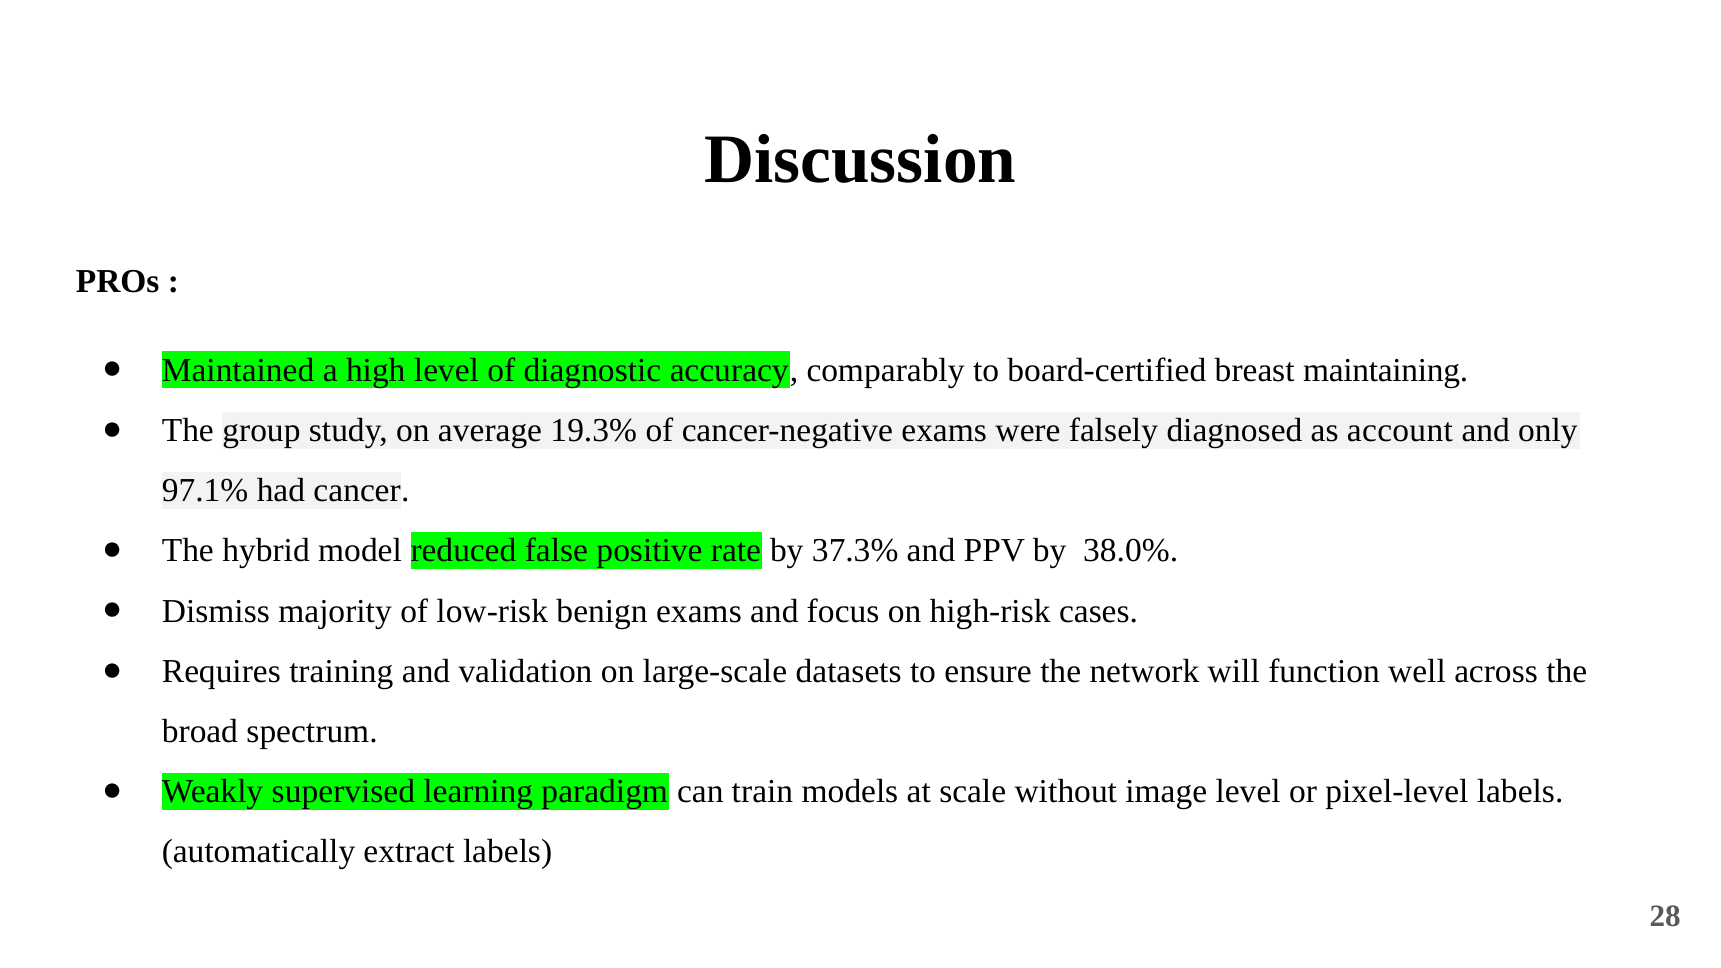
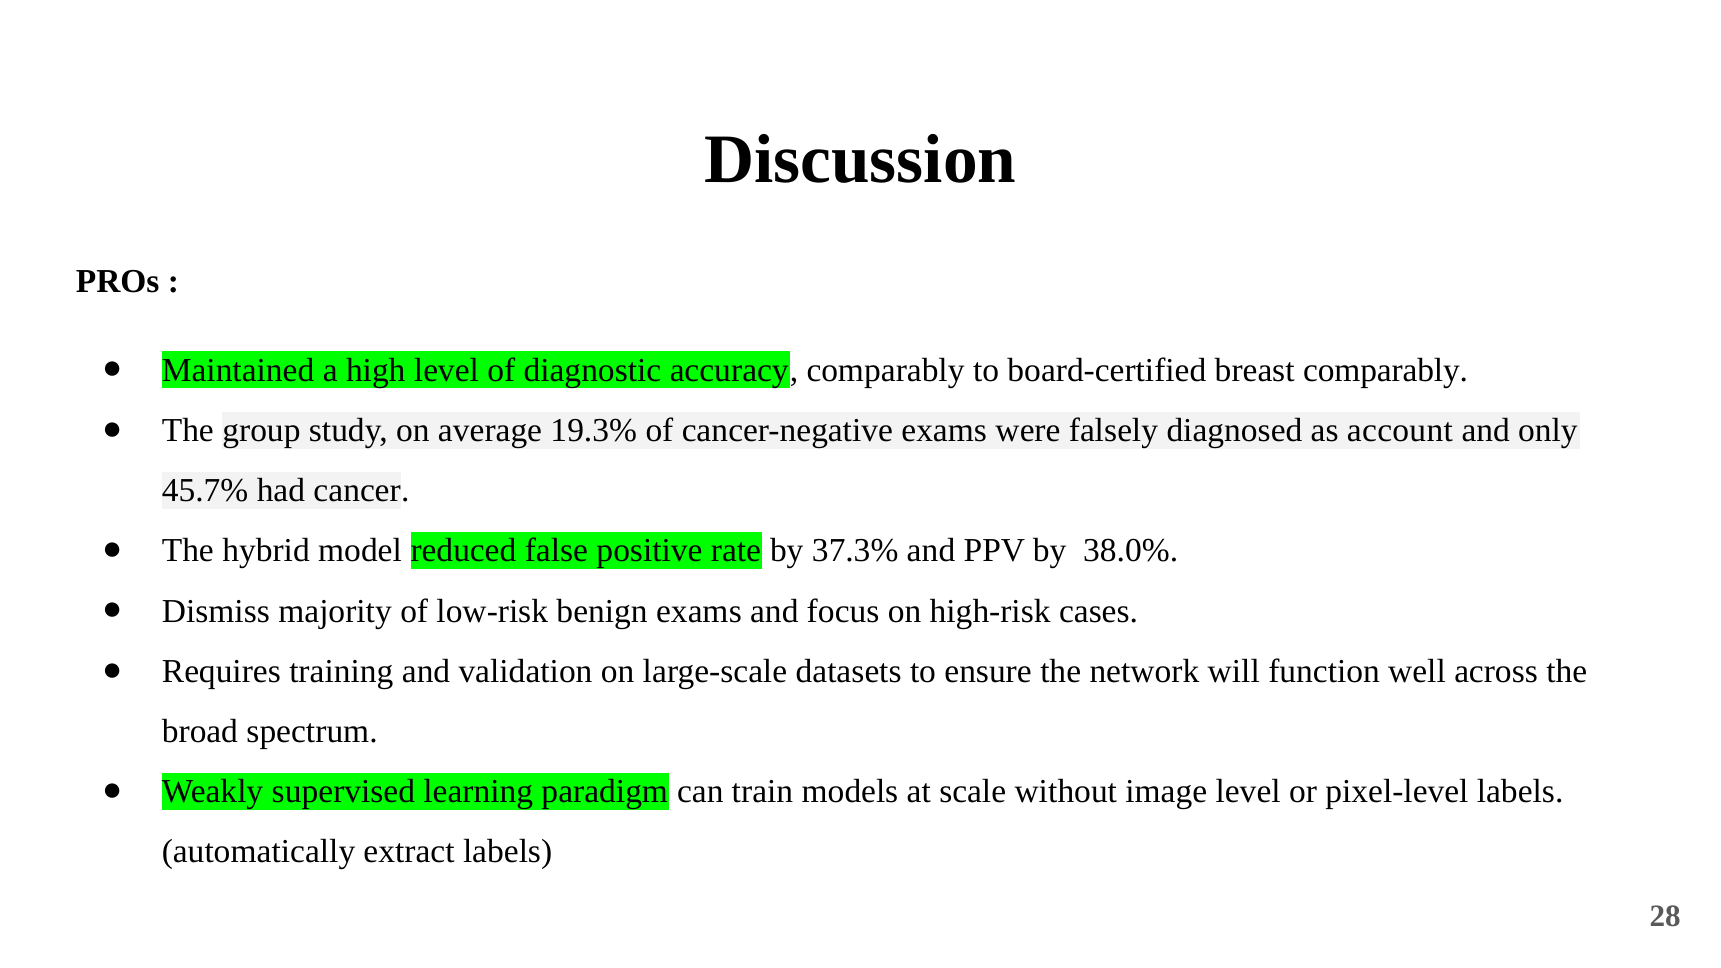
breast maintaining: maintaining -> comparably
97.1%: 97.1% -> 45.7%
